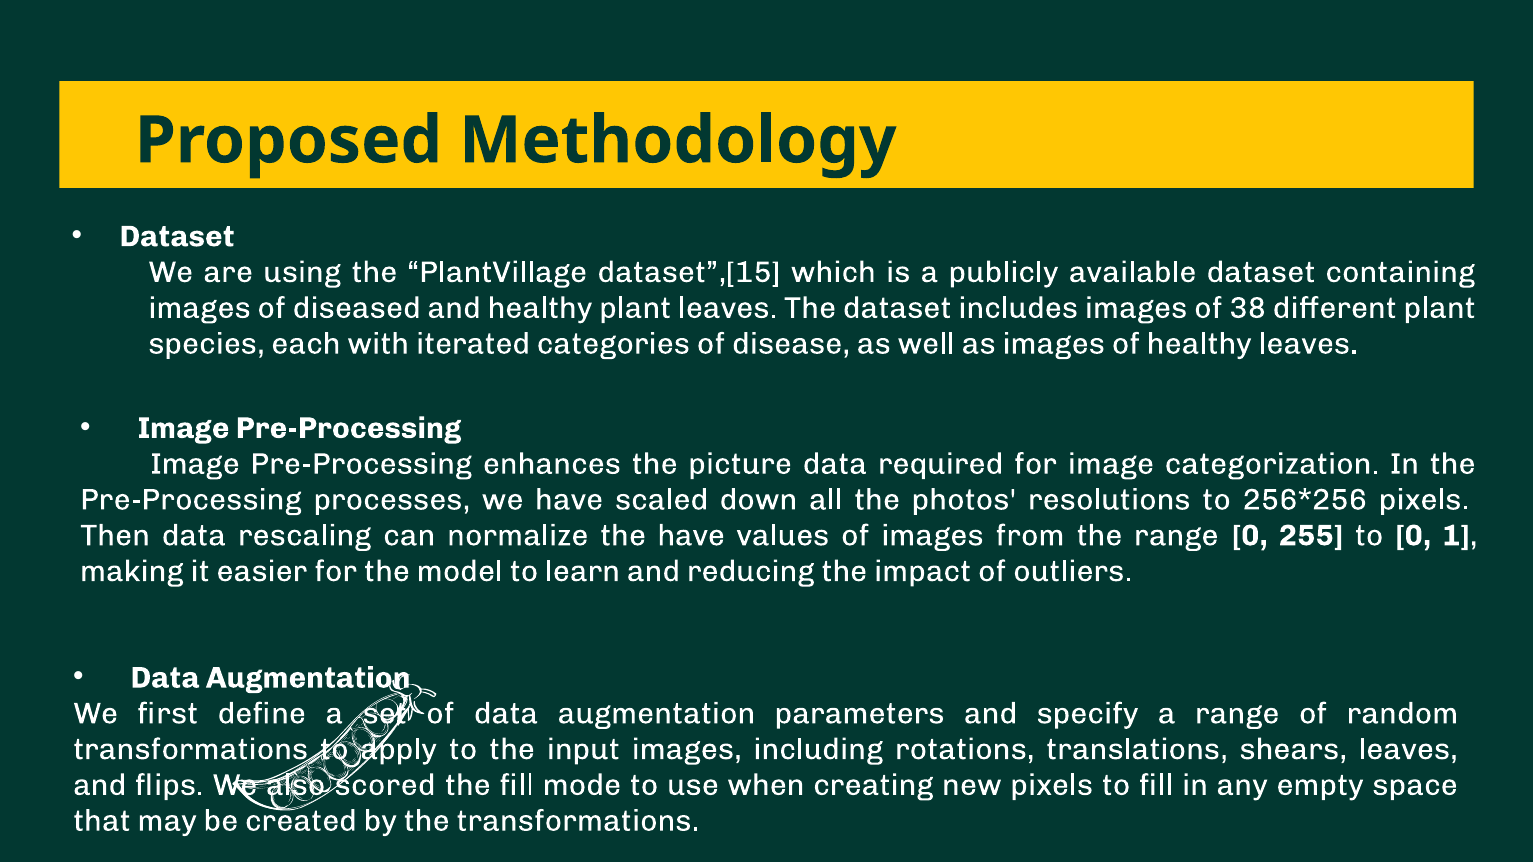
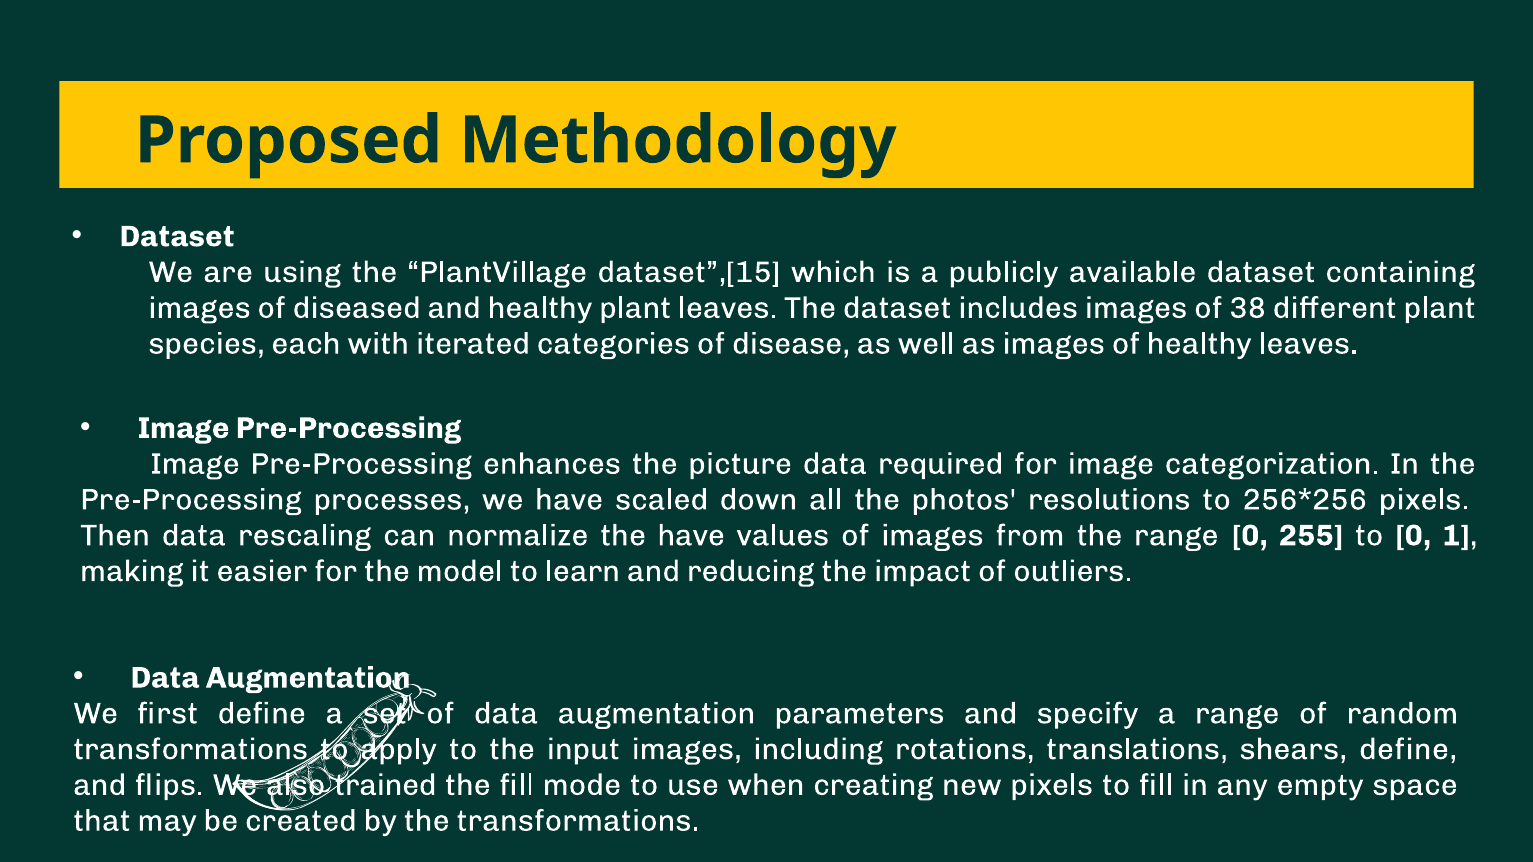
shears leaves: leaves -> define
scored: scored -> trained
